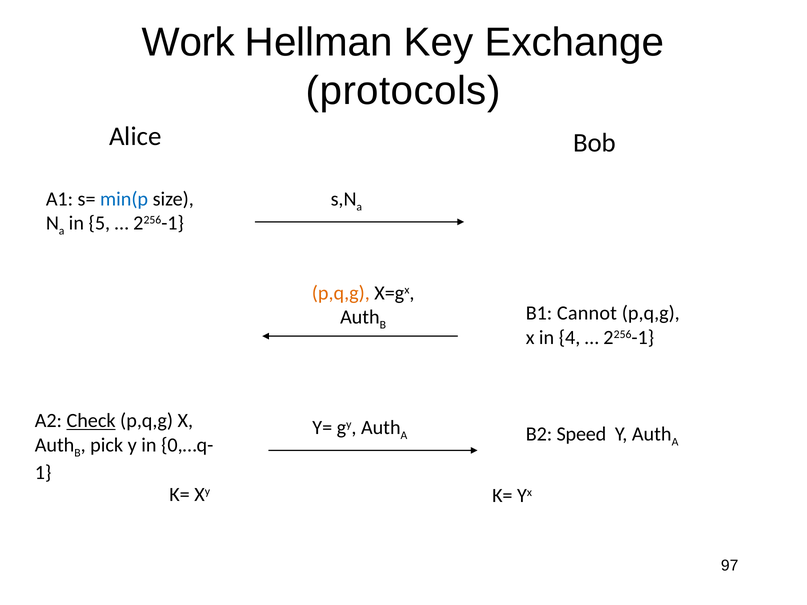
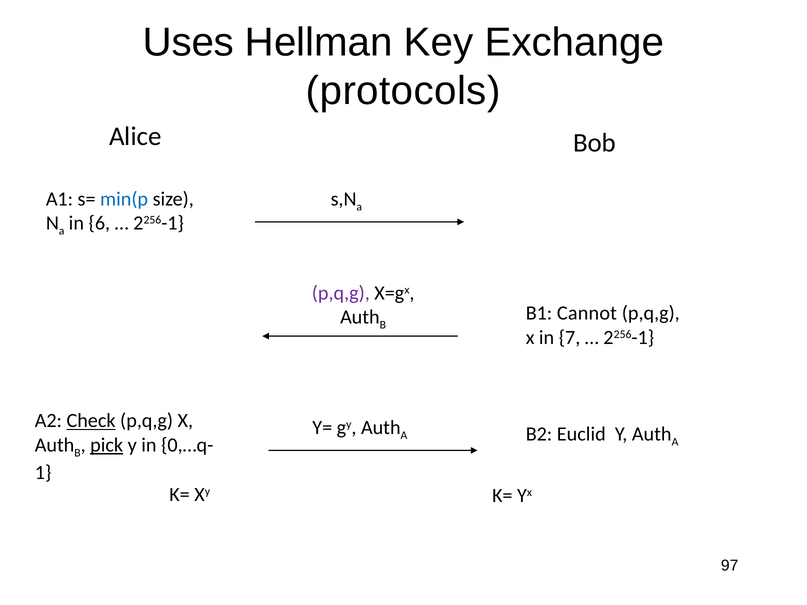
Work: Work -> Uses
5: 5 -> 6
p,q,g at (341, 293) colour: orange -> purple
4: 4 -> 7
Speed: Speed -> Euclid
pick underline: none -> present
